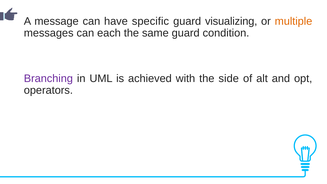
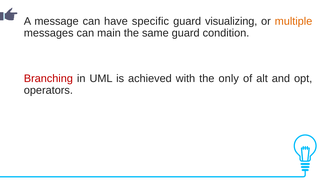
each: each -> main
Branching colour: purple -> red
side: side -> only
